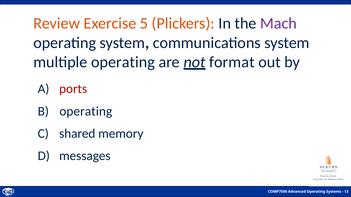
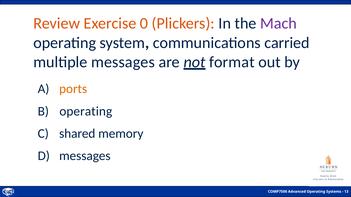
5: 5 -> 0
communications system: system -> carried
multiple operating: operating -> messages
ports colour: red -> orange
